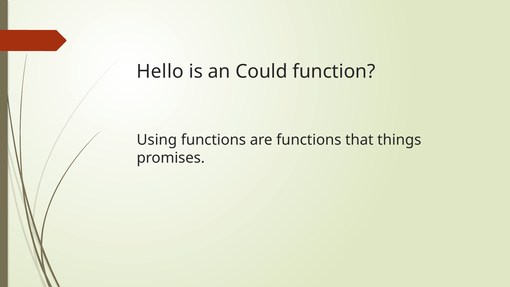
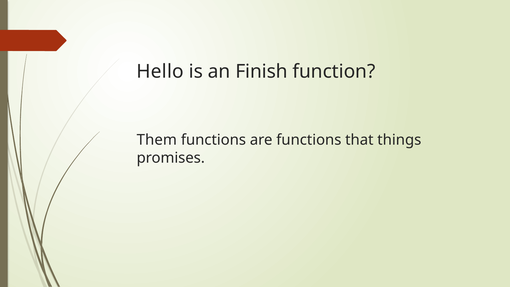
Could: Could -> Finish
Using: Using -> Them
